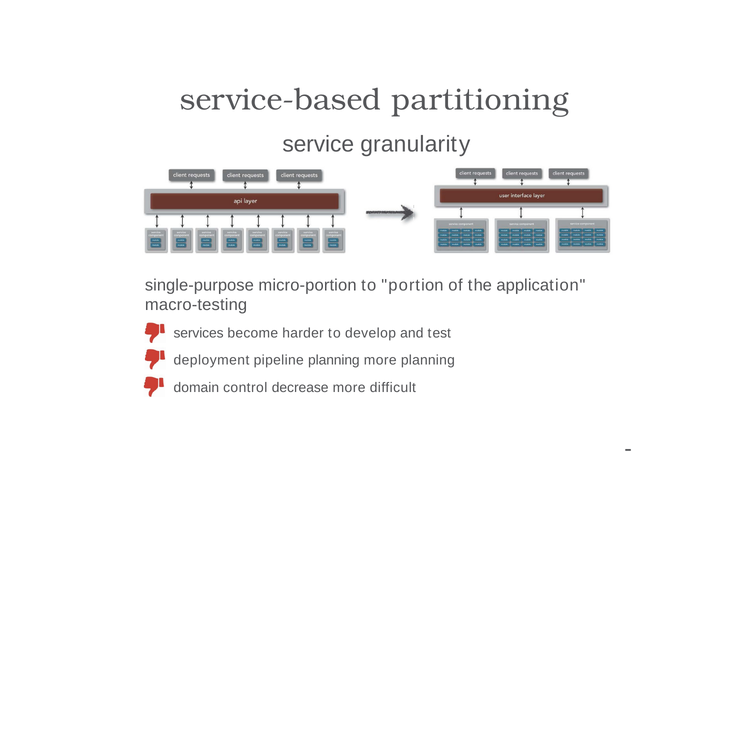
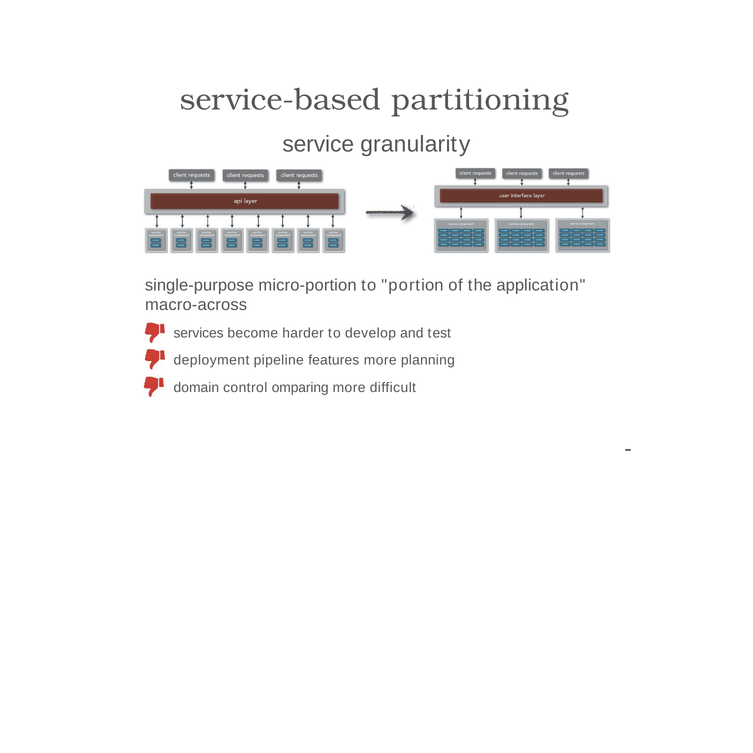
macro-testing: macro-testing -> macro-across
pipeline planning: planning -> features
decrease: decrease -> omparing
